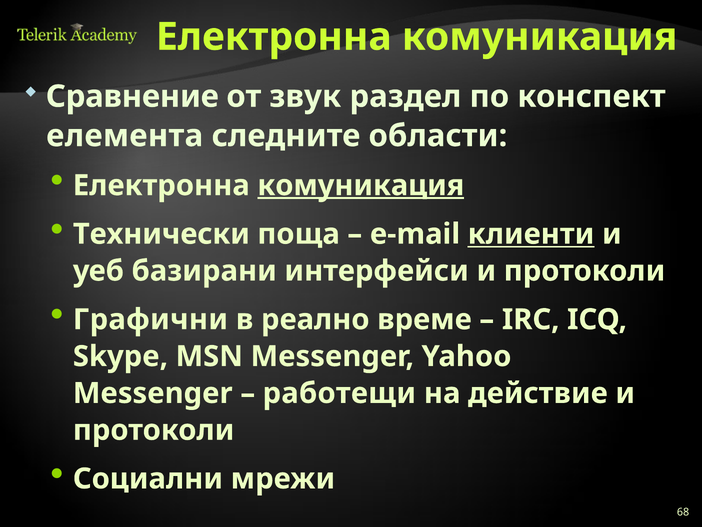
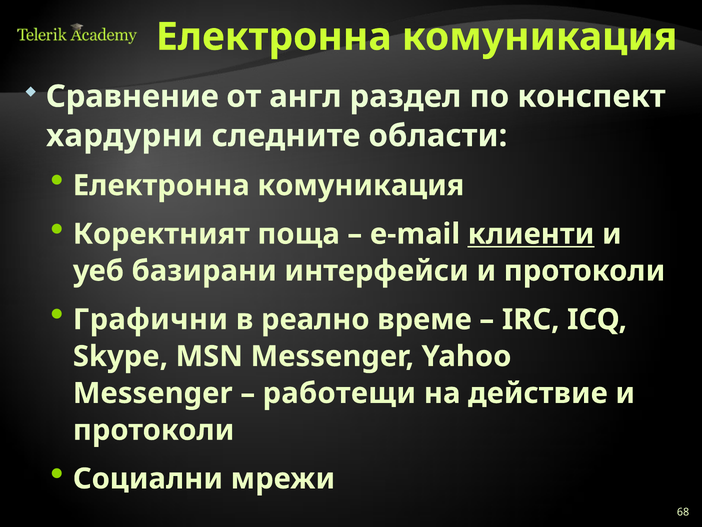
звук: звук -> англ
елемента: елемента -> хардурни
комуникация at (361, 185) underline: present -> none
Технически: Технически -> Коректният
